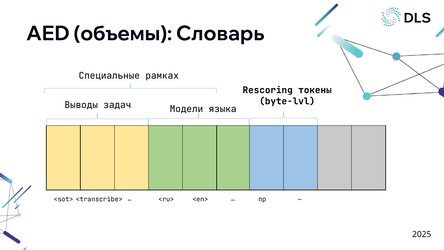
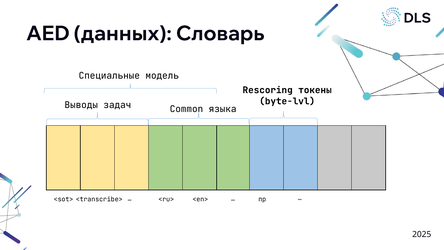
объемы: объемы -> данных
рамках: рамках -> модель
Модели: Модели -> Common
